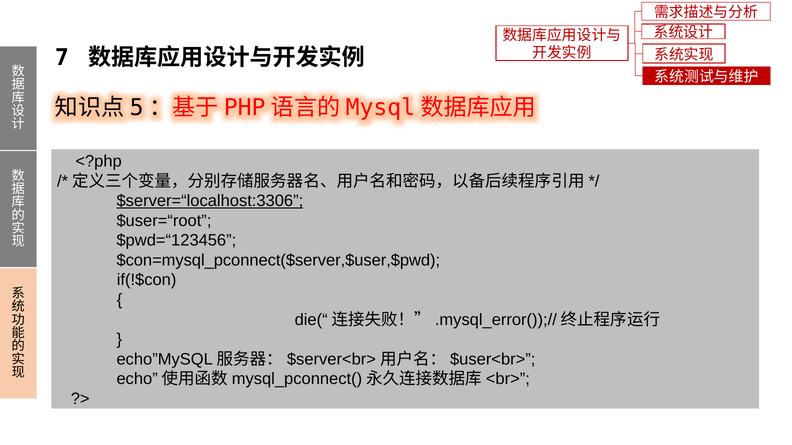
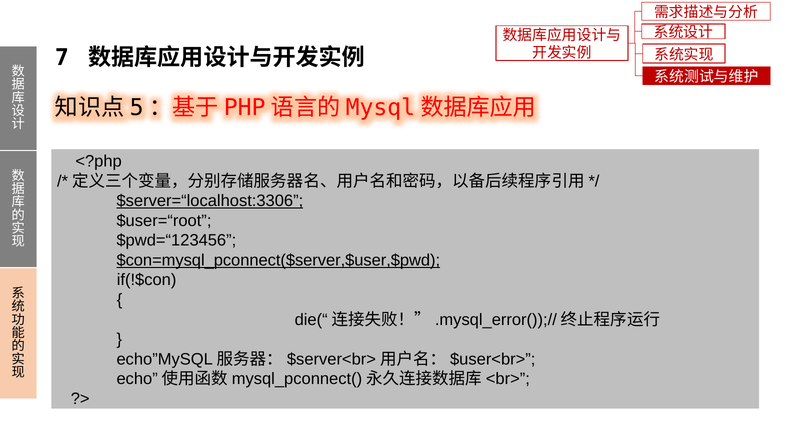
$con=mysql_pconnect($server,$user,$pwd underline: none -> present
